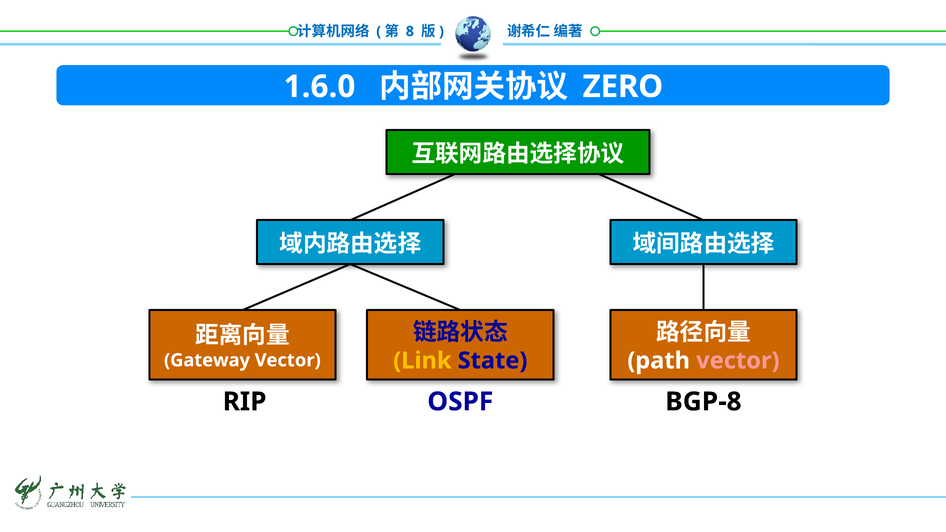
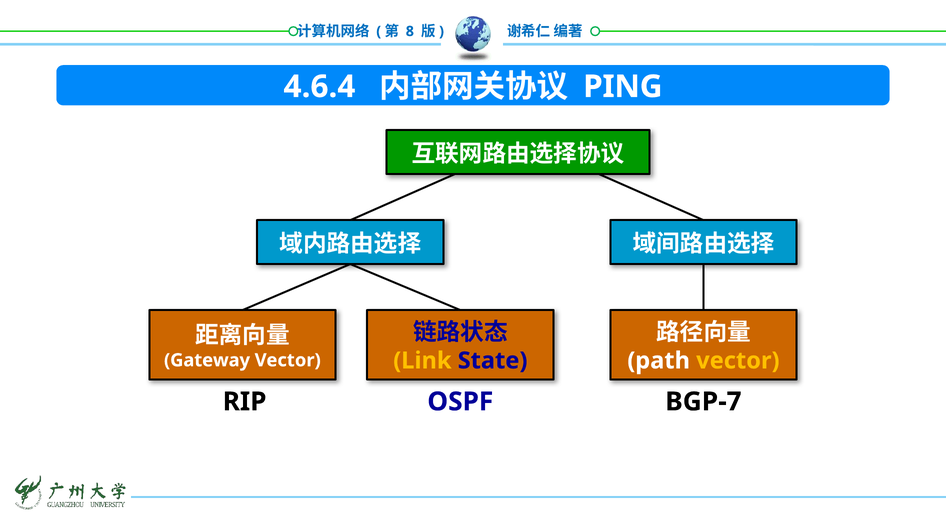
1.6.0: 1.6.0 -> 4.6.4
ZERO: ZERO -> PING
vector at (738, 361) colour: pink -> yellow
BGP-8: BGP-8 -> BGP-7
